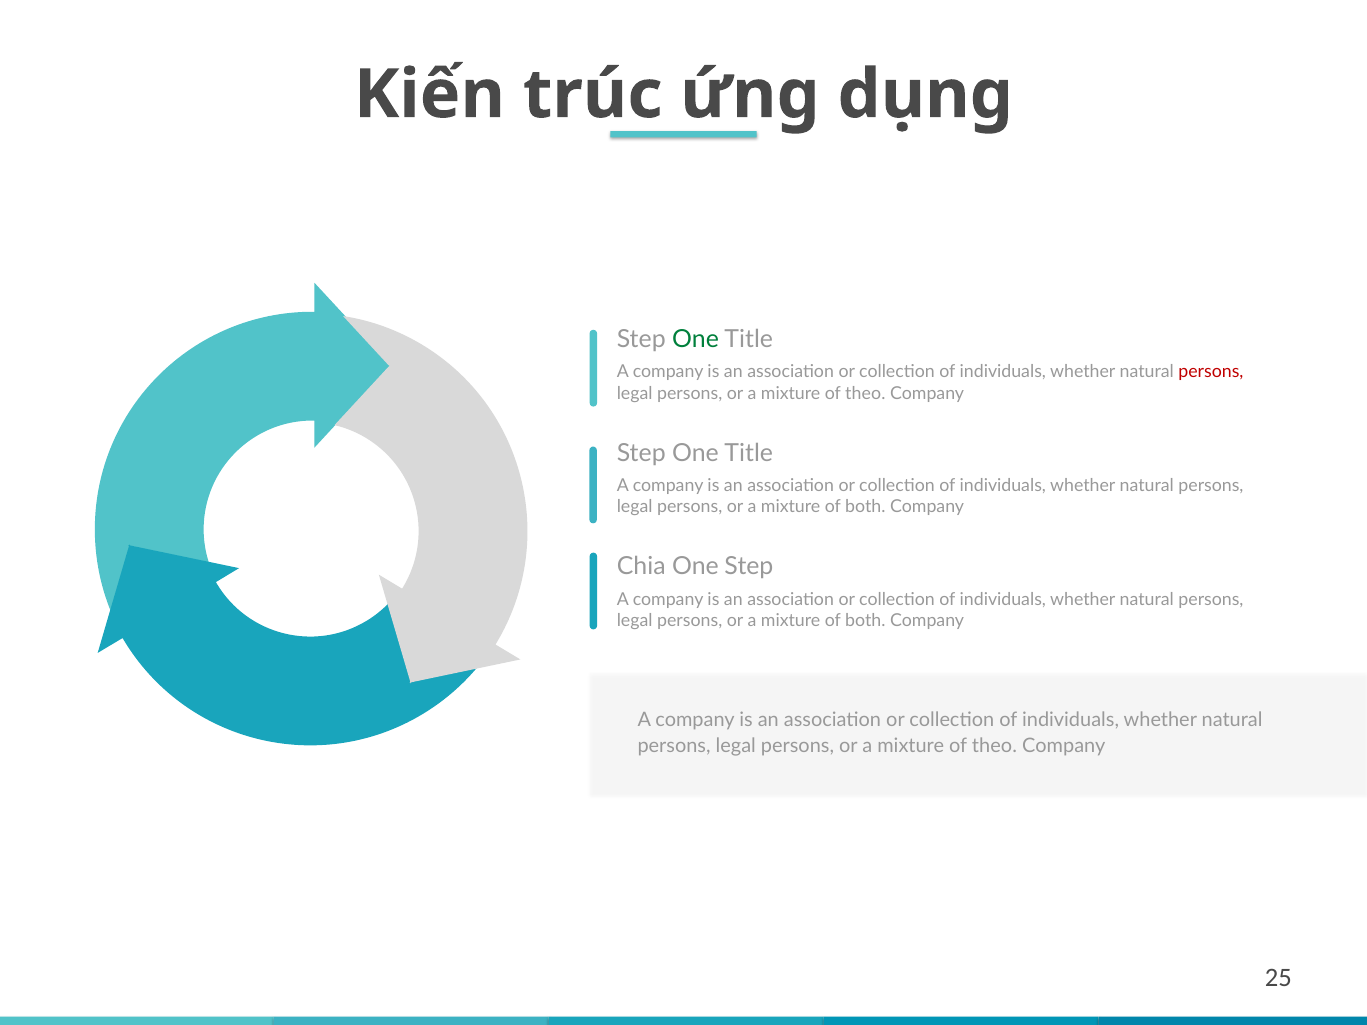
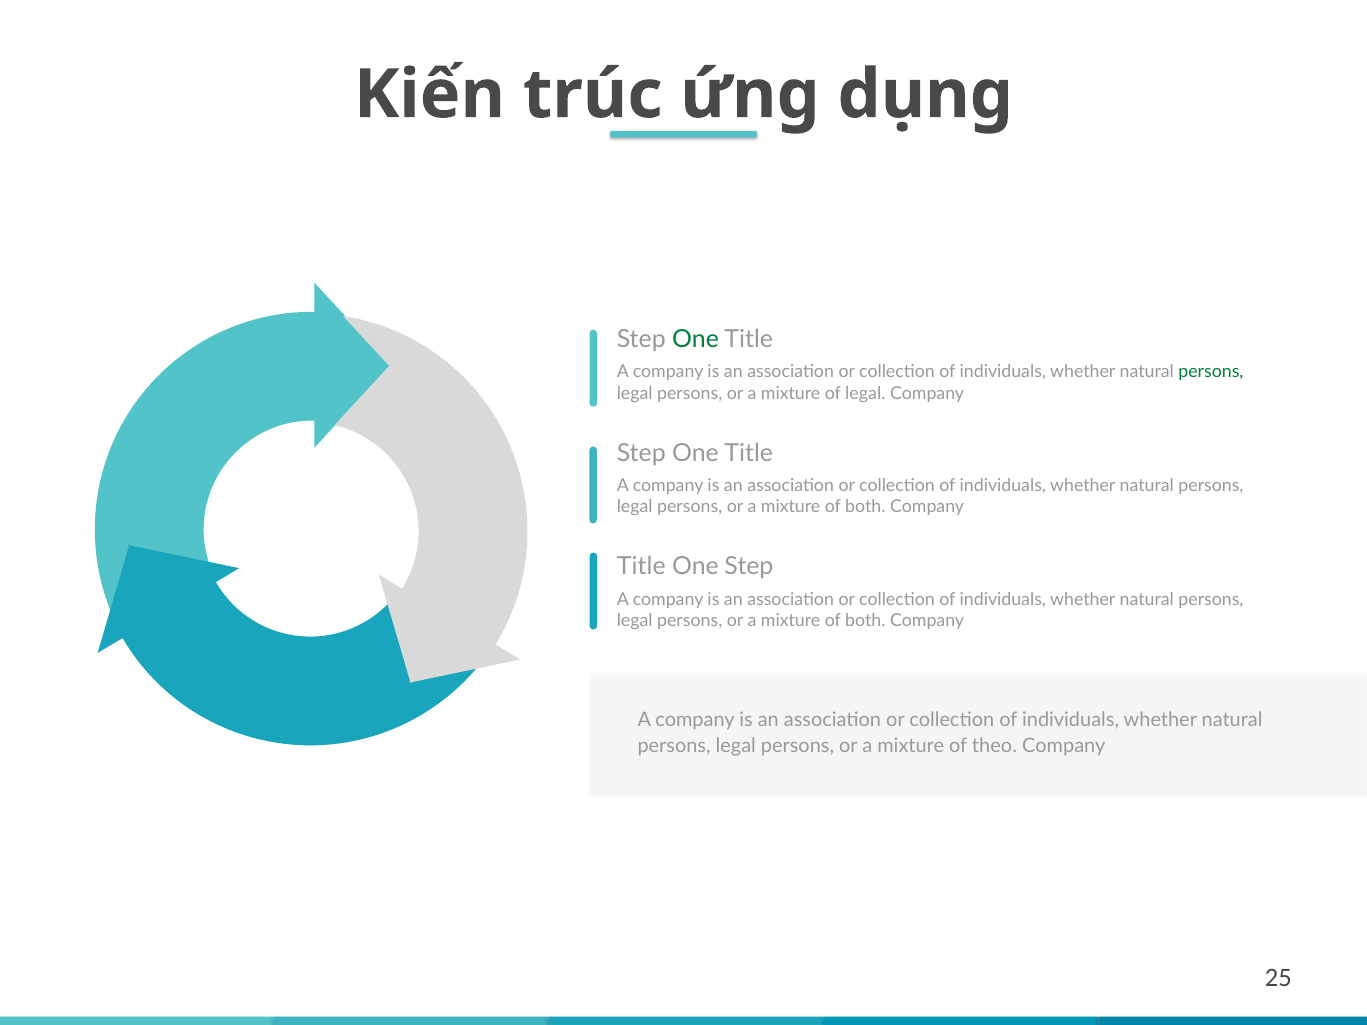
persons at (1211, 372) colour: red -> green
theo at (865, 394): theo -> legal
Chia at (641, 567): Chia -> Title
